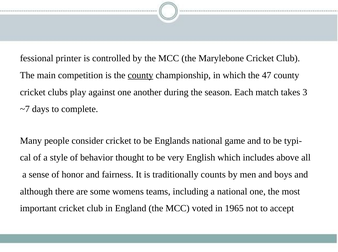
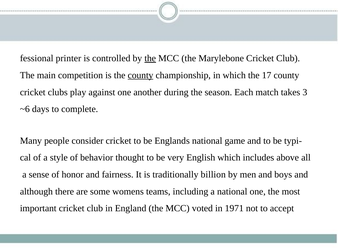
the at (150, 59) underline: none -> present
47: 47 -> 17
~7: ~7 -> ~6
counts: counts -> billion
1965: 1965 -> 1971
